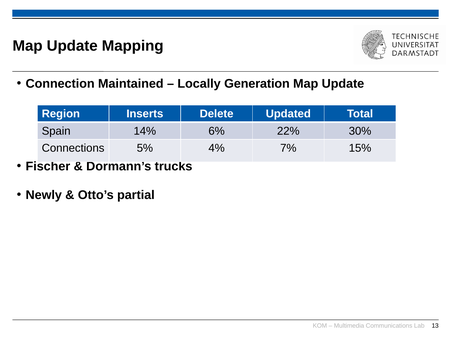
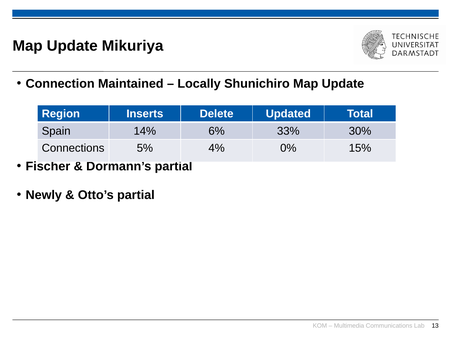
Mapping: Mapping -> Mikuriya
Generation: Generation -> Shunichiro
22%: 22% -> 33%
7%: 7% -> 0%
Dormann’s trucks: trucks -> partial
